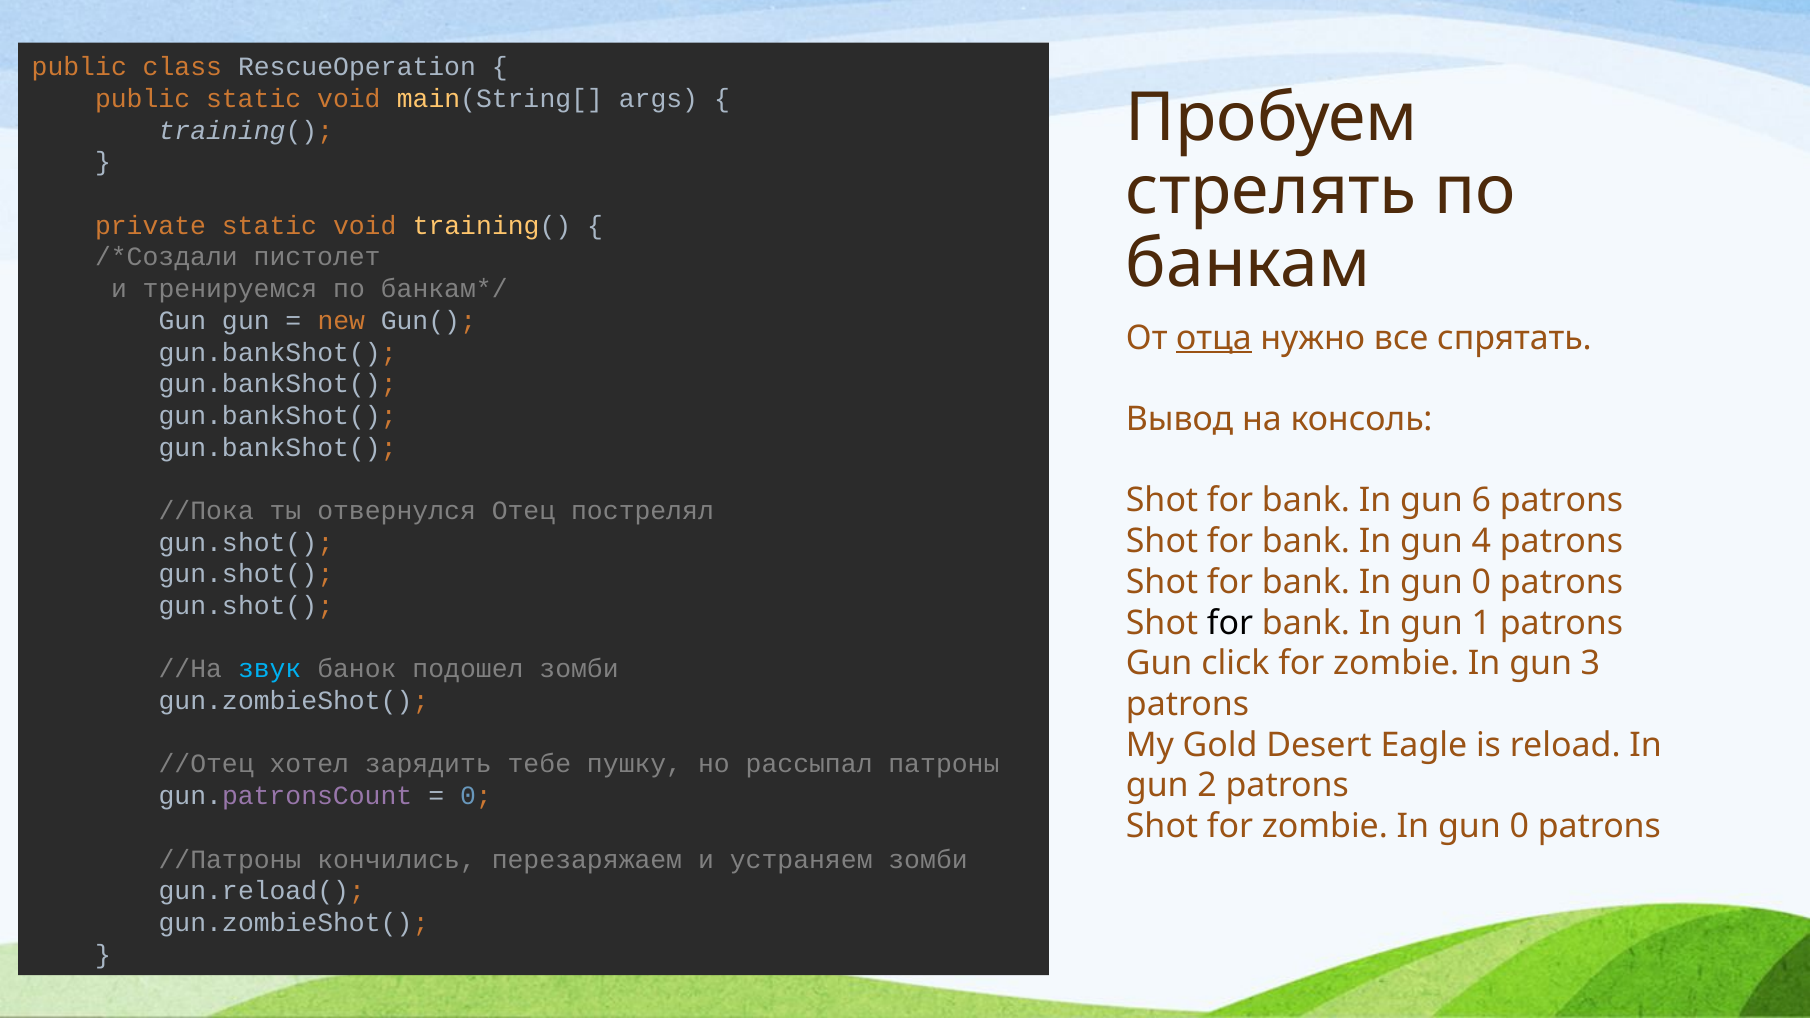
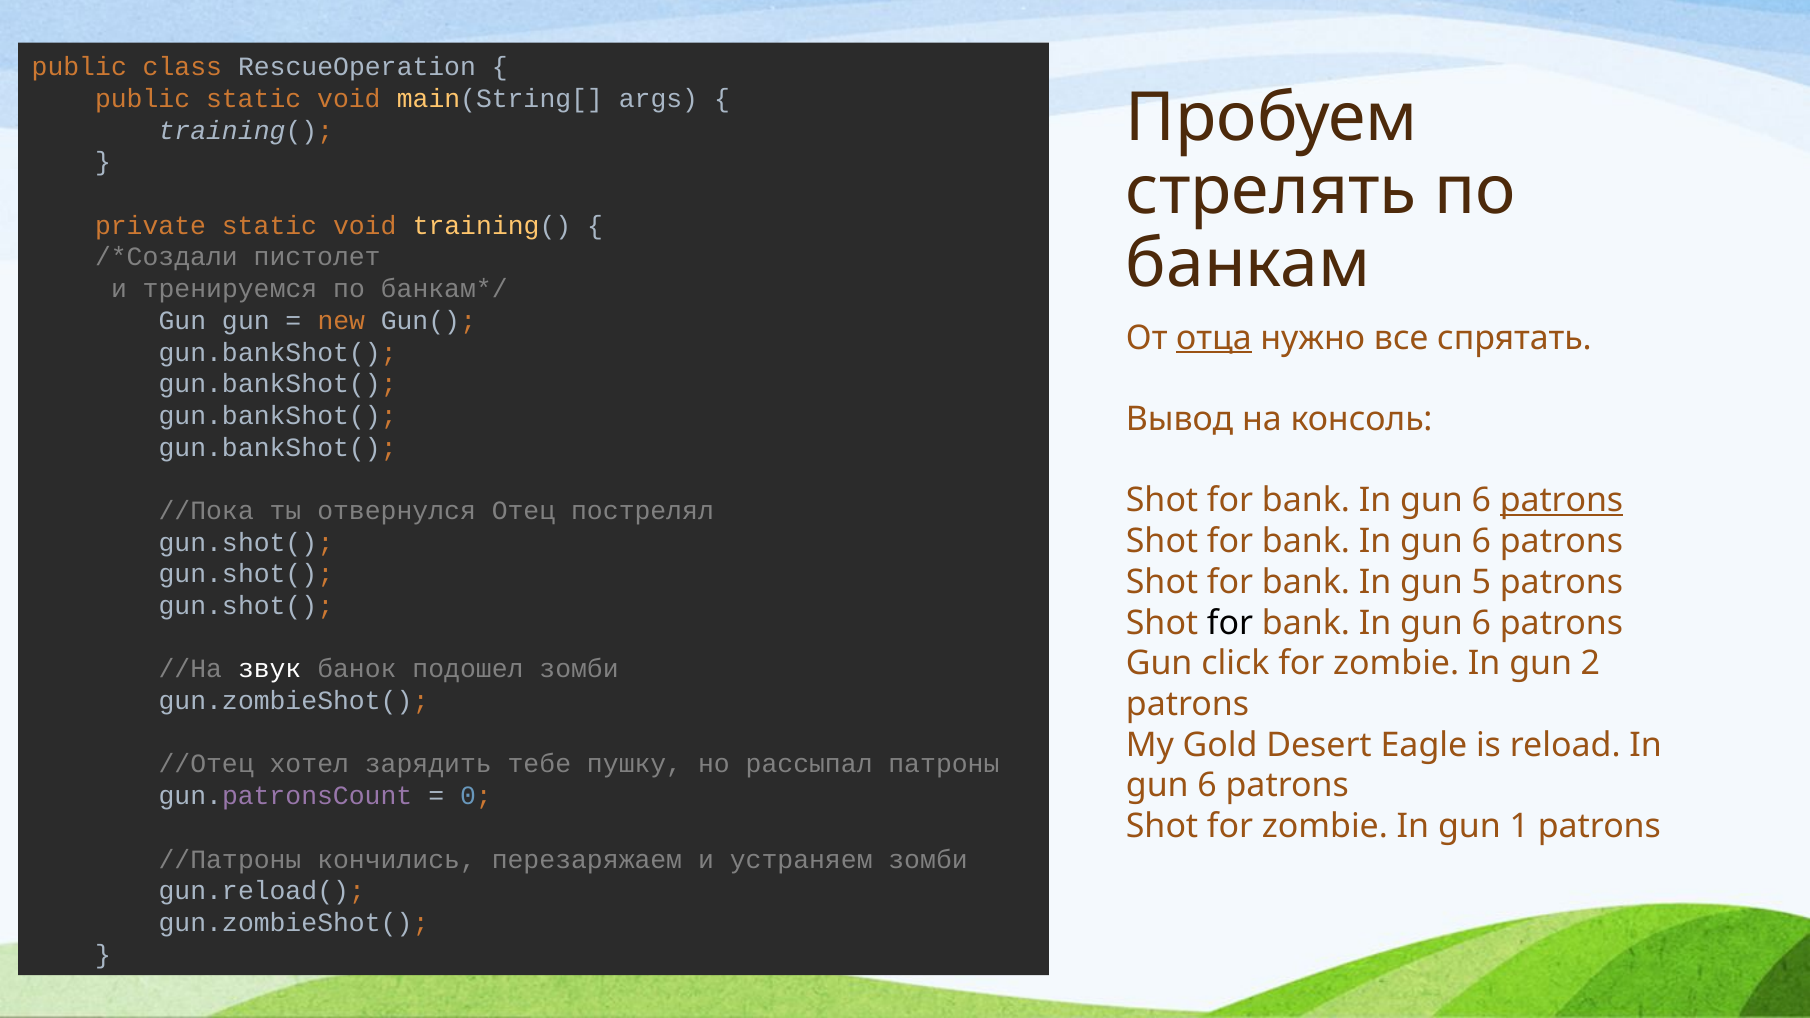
patrons at (1561, 501) underline: none -> present
4 at (1481, 542): 4 -> 6
bank In gun 0: 0 -> 5
1 at (1481, 623): 1 -> 6
3: 3 -> 2
звук colour: light blue -> white
2 at (1207, 786): 2 -> 6
zombie In gun 0: 0 -> 1
